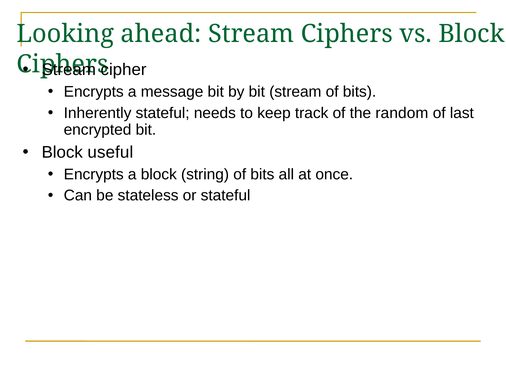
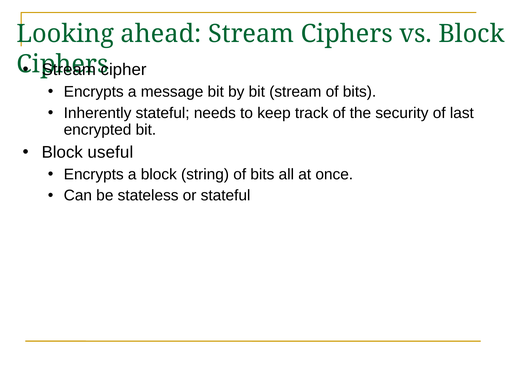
random: random -> security
